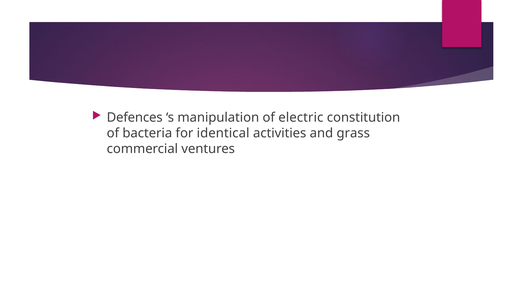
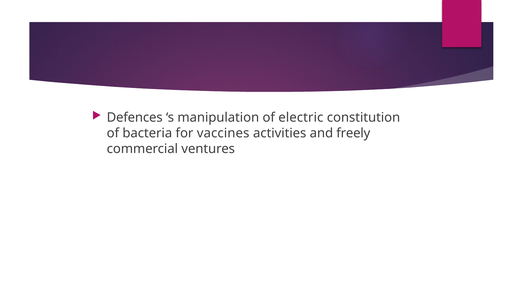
identical: identical -> vaccines
grass: grass -> freely
